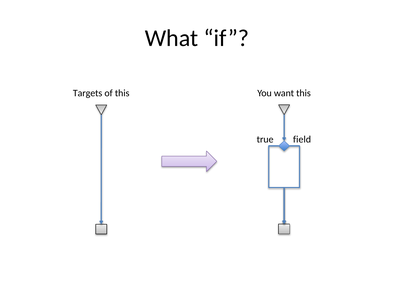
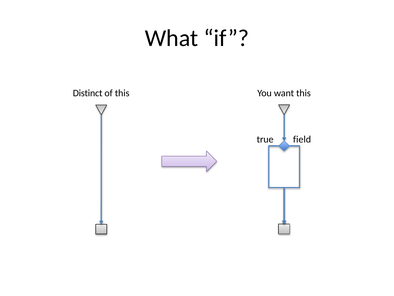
Targets: Targets -> Distinct
